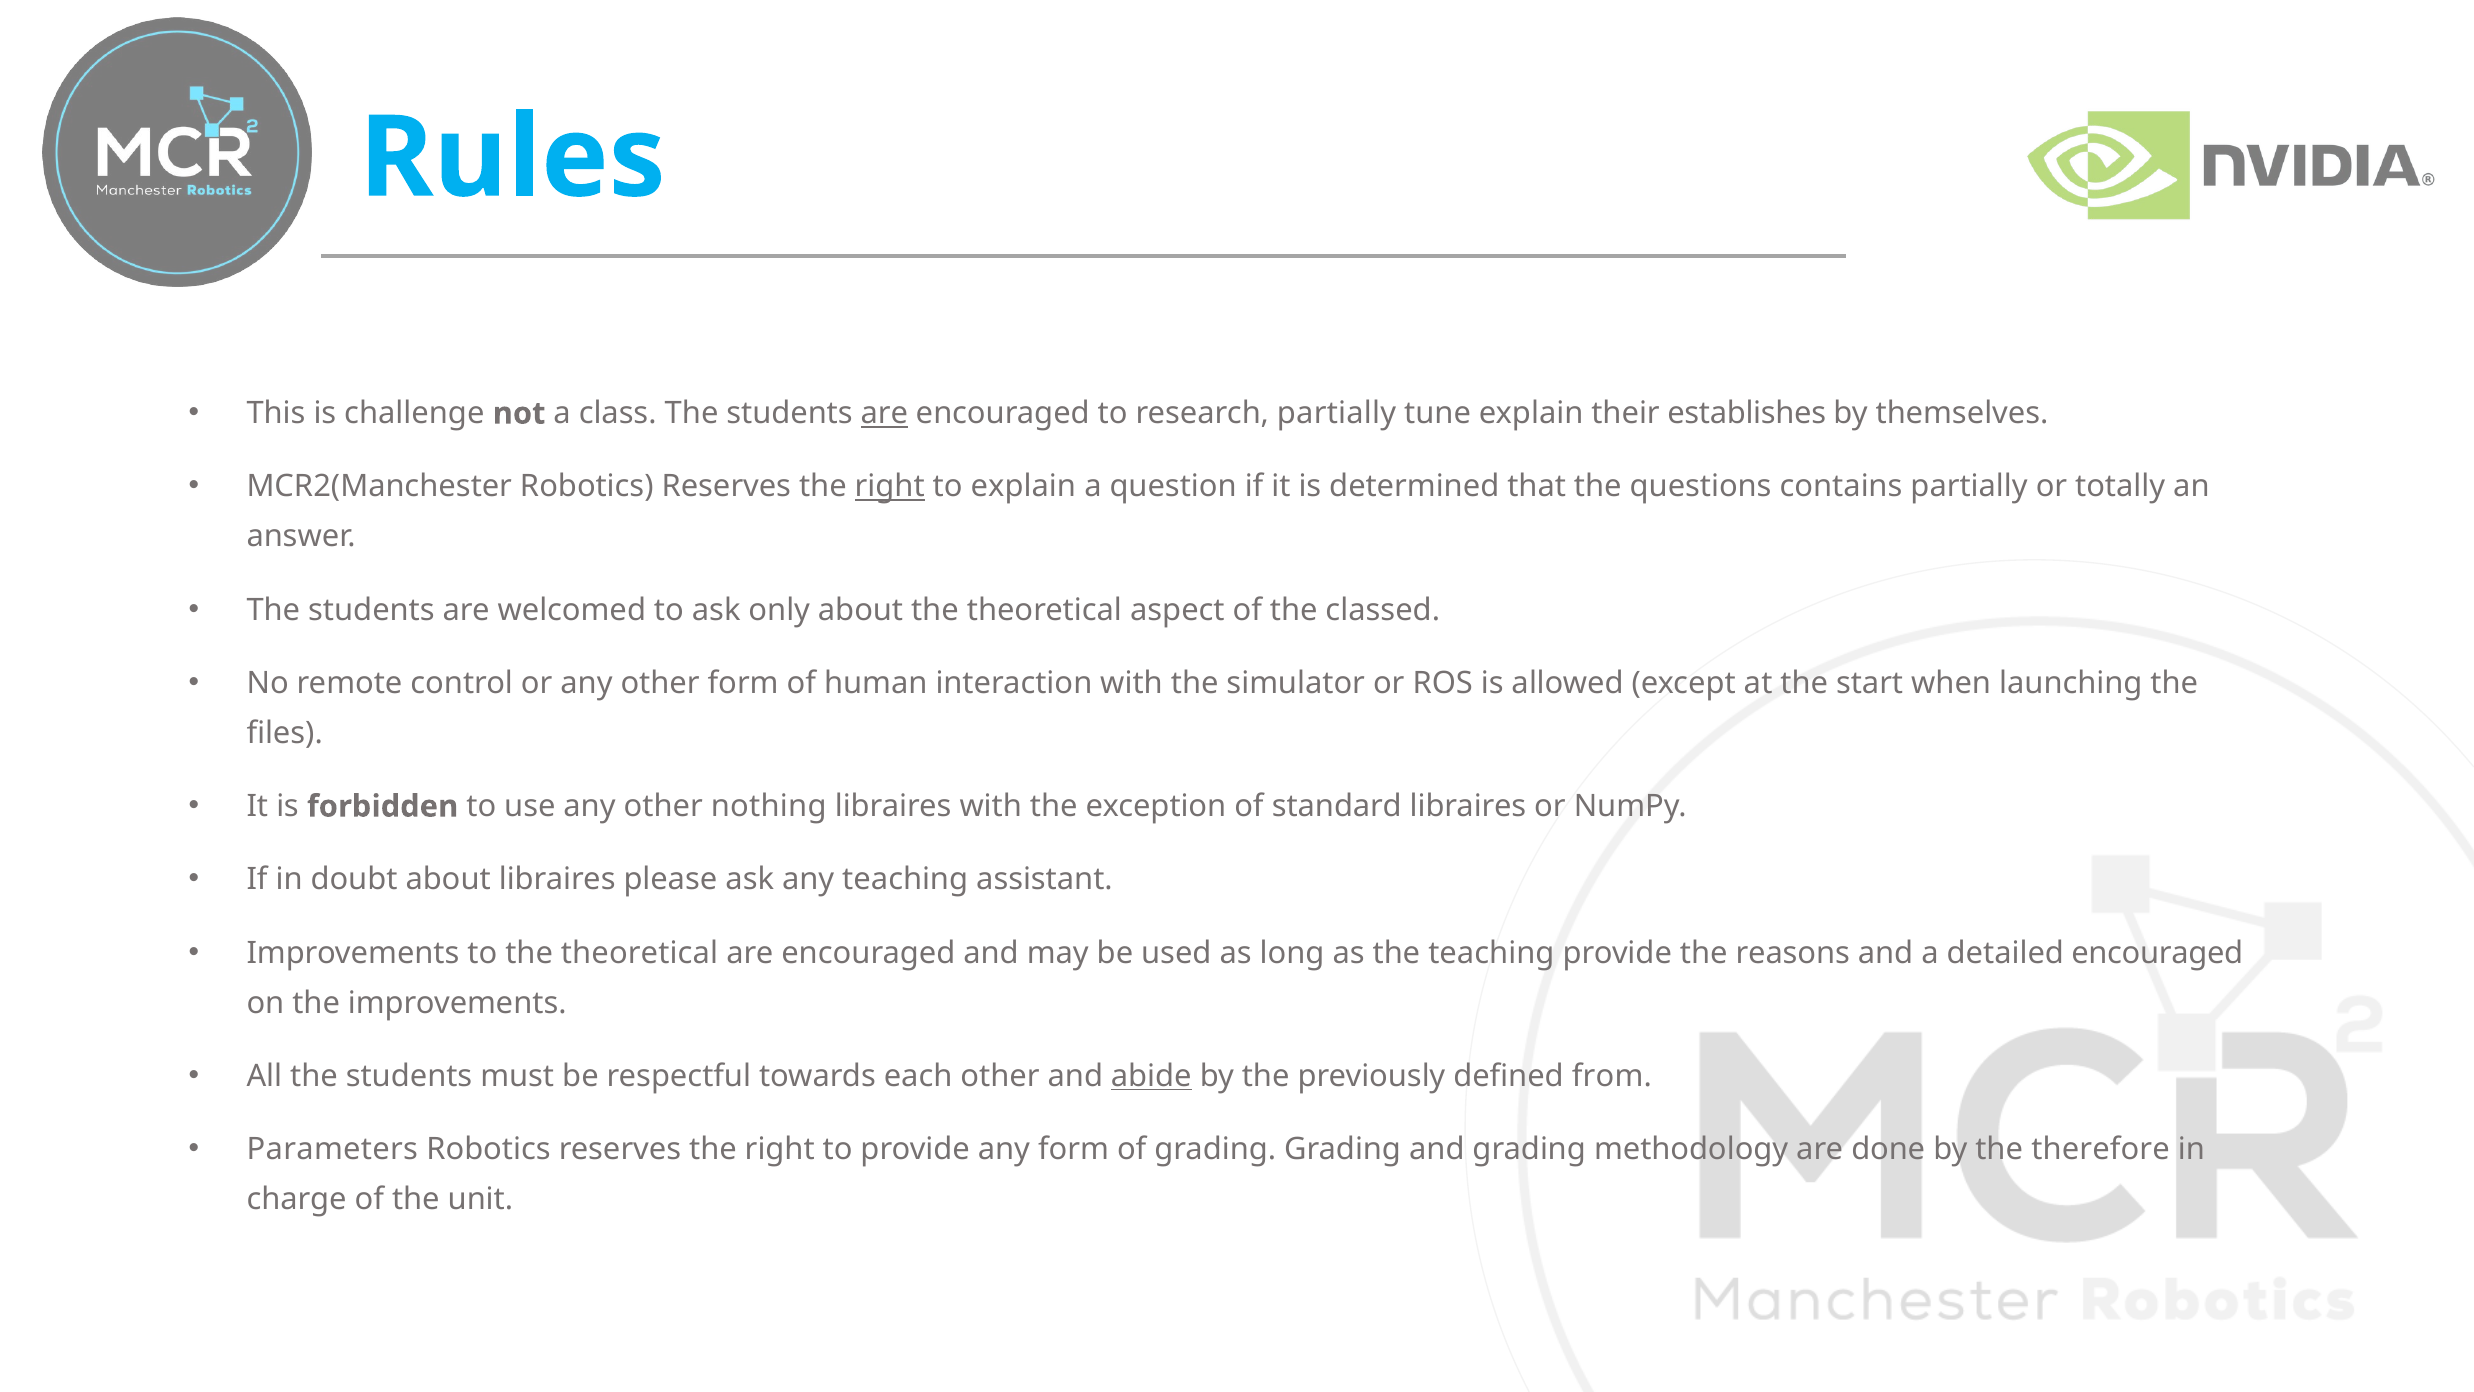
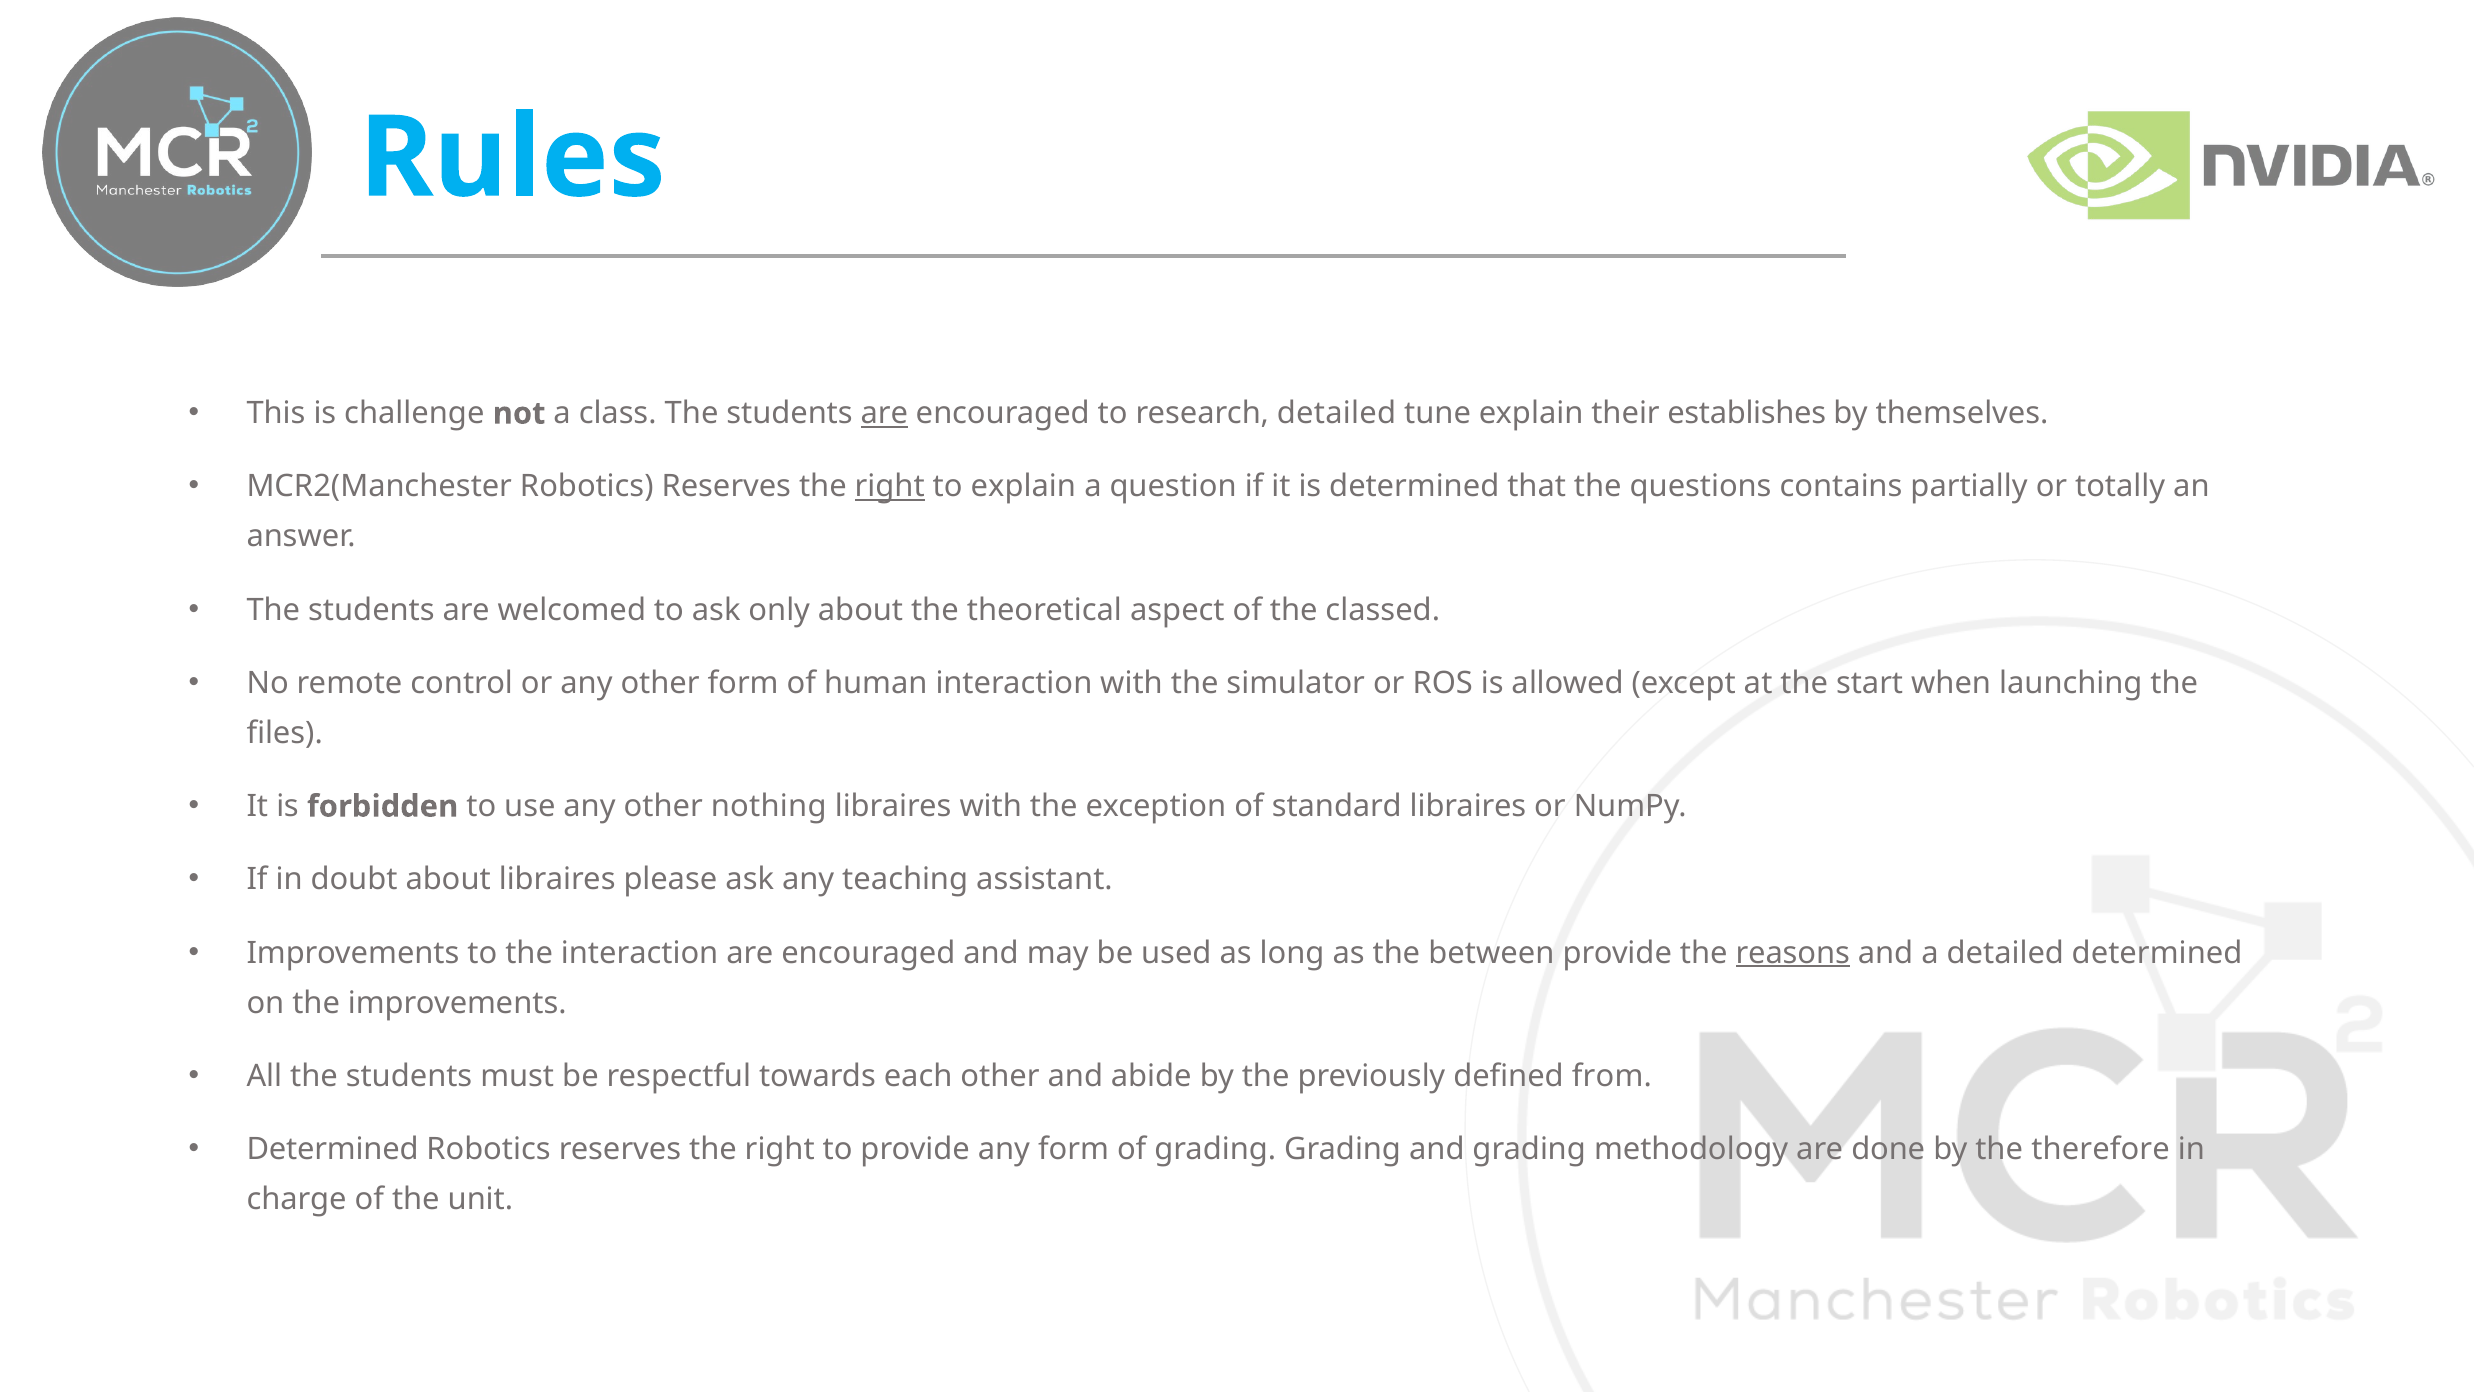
research partially: partially -> detailed
to the theoretical: theoretical -> interaction
the teaching: teaching -> between
reasons underline: none -> present
detailed encouraged: encouraged -> determined
abide underline: present -> none
Parameters at (332, 1149): Parameters -> Determined
